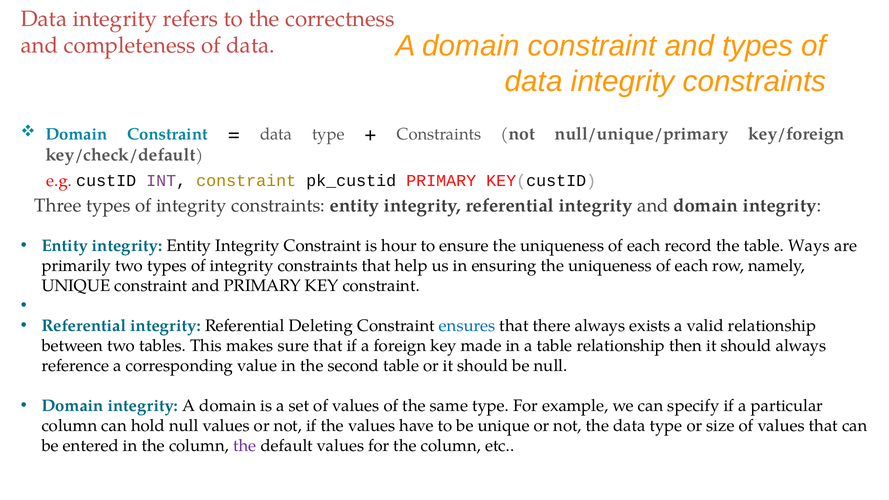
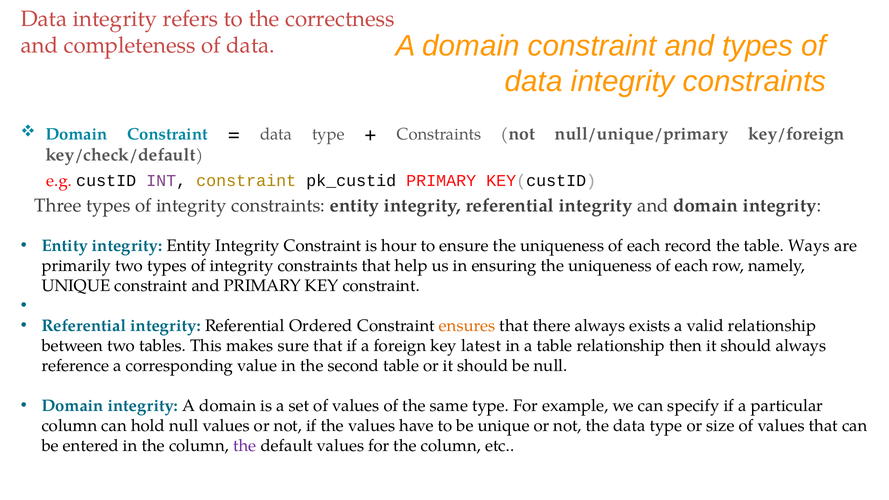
Deleting: Deleting -> Ordered
ensures colour: blue -> orange
made: made -> latest
